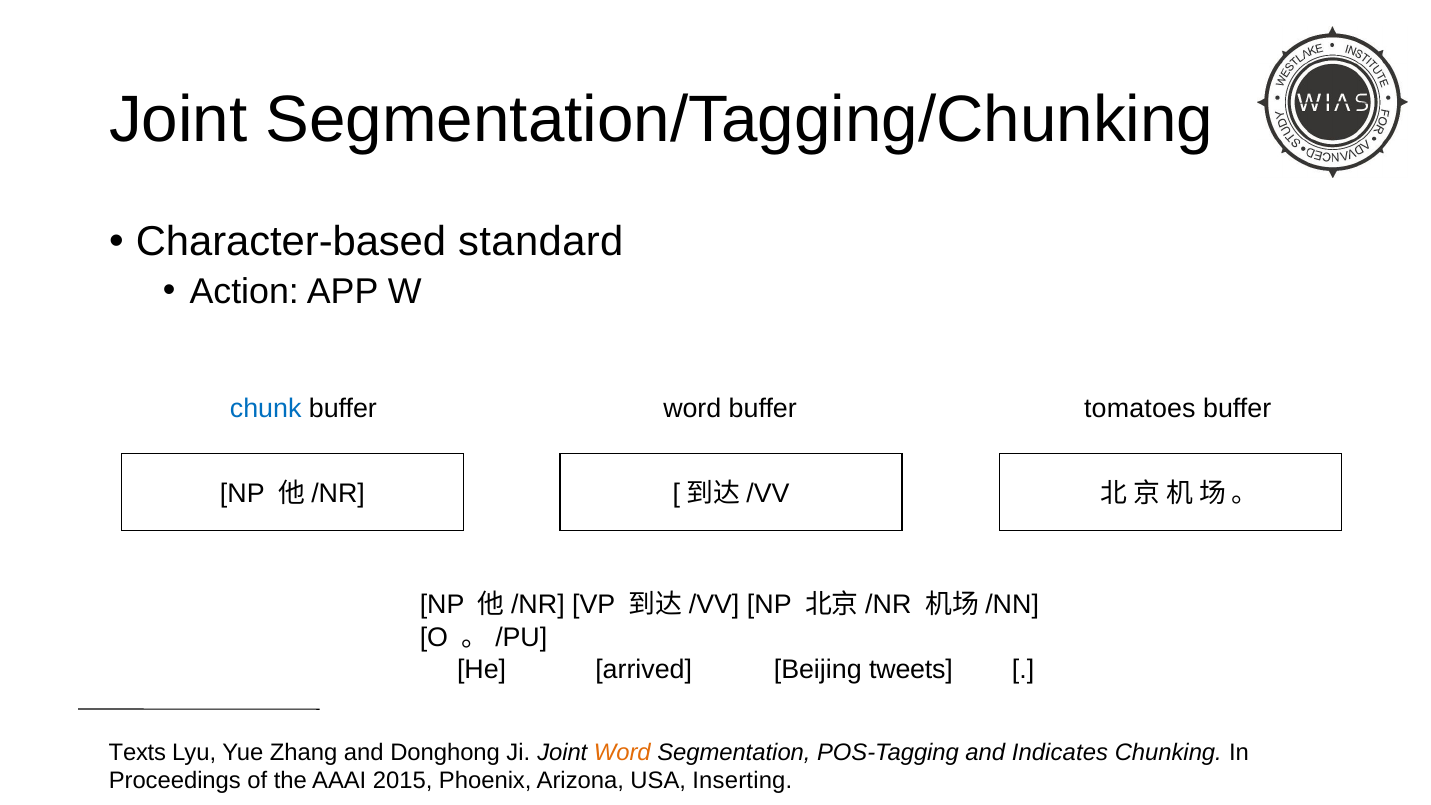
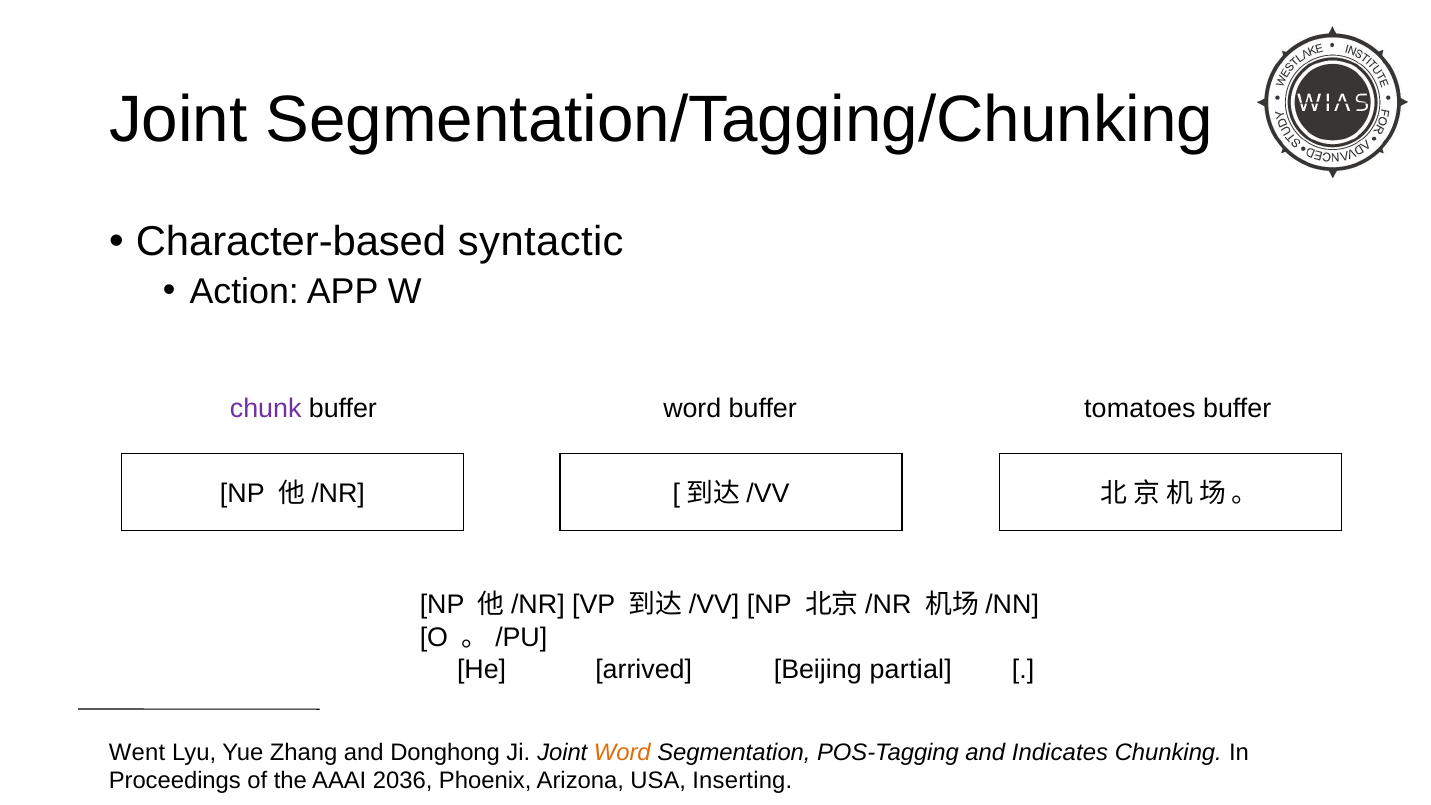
standard: standard -> syntactic
chunk colour: blue -> purple
tweets: tweets -> partial
Texts: Texts -> Went
2015: 2015 -> 2036
